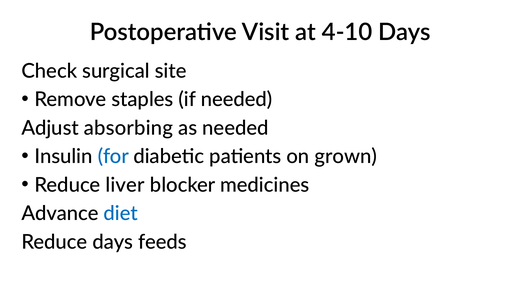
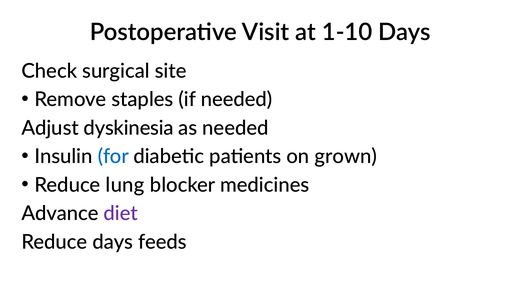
4-10: 4-10 -> 1-10
absorbing: absorbing -> dyskinesia
liver: liver -> lung
diet colour: blue -> purple
